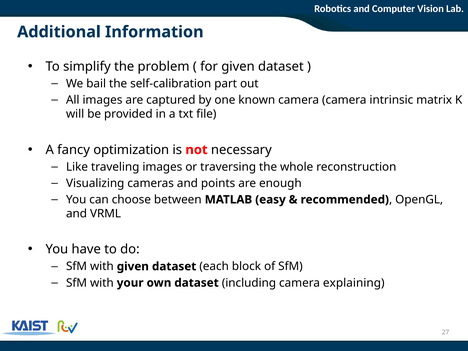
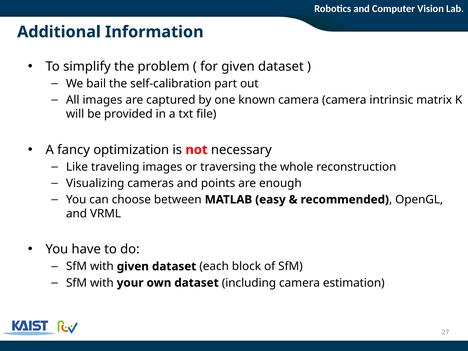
explaining: explaining -> estimation
